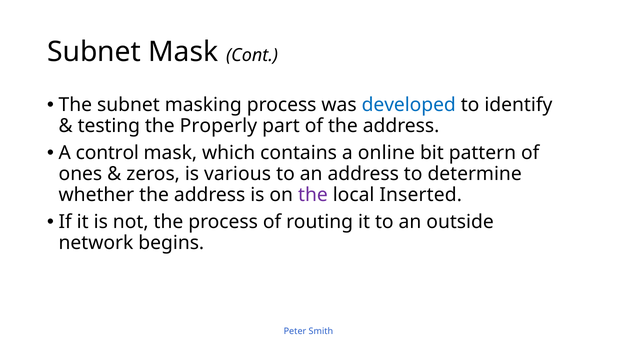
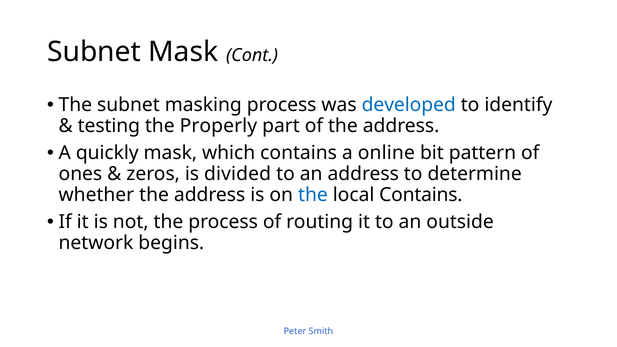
control: control -> quickly
various: various -> divided
the at (313, 195) colour: purple -> blue
local Inserted: Inserted -> Contains
